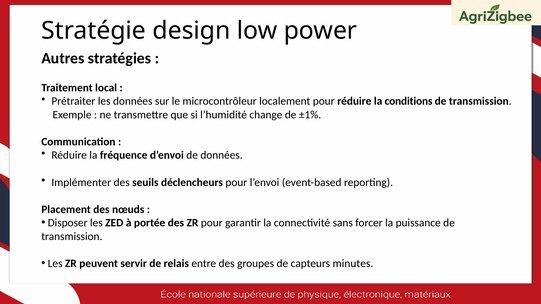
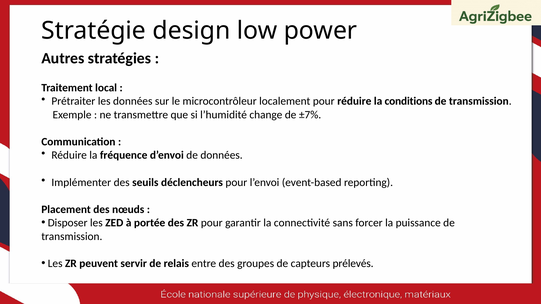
±1%: ±1% -> ±7%
minutes: minutes -> prélevés
